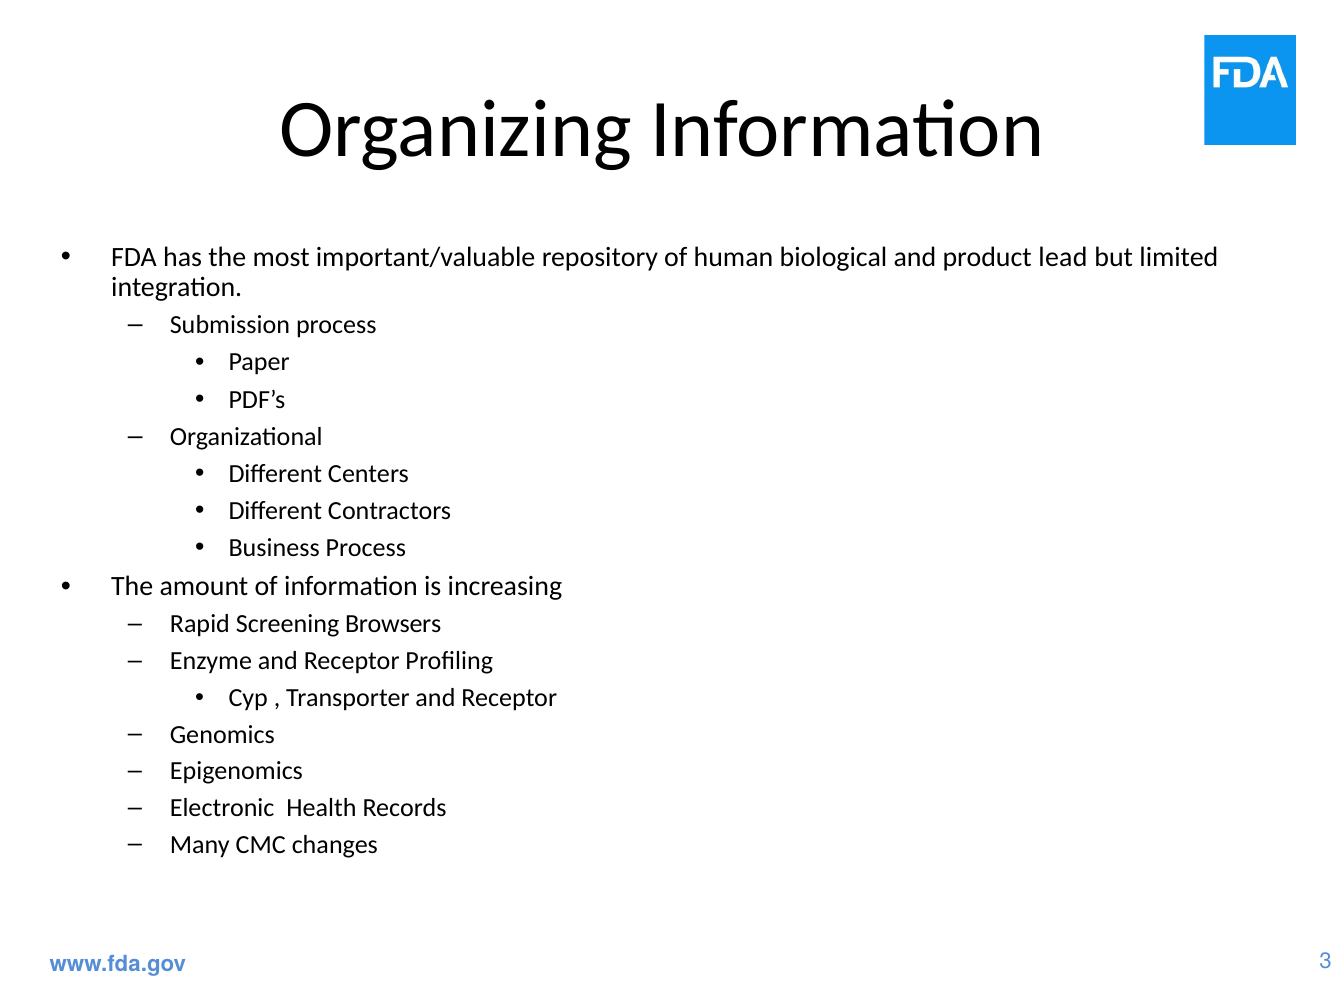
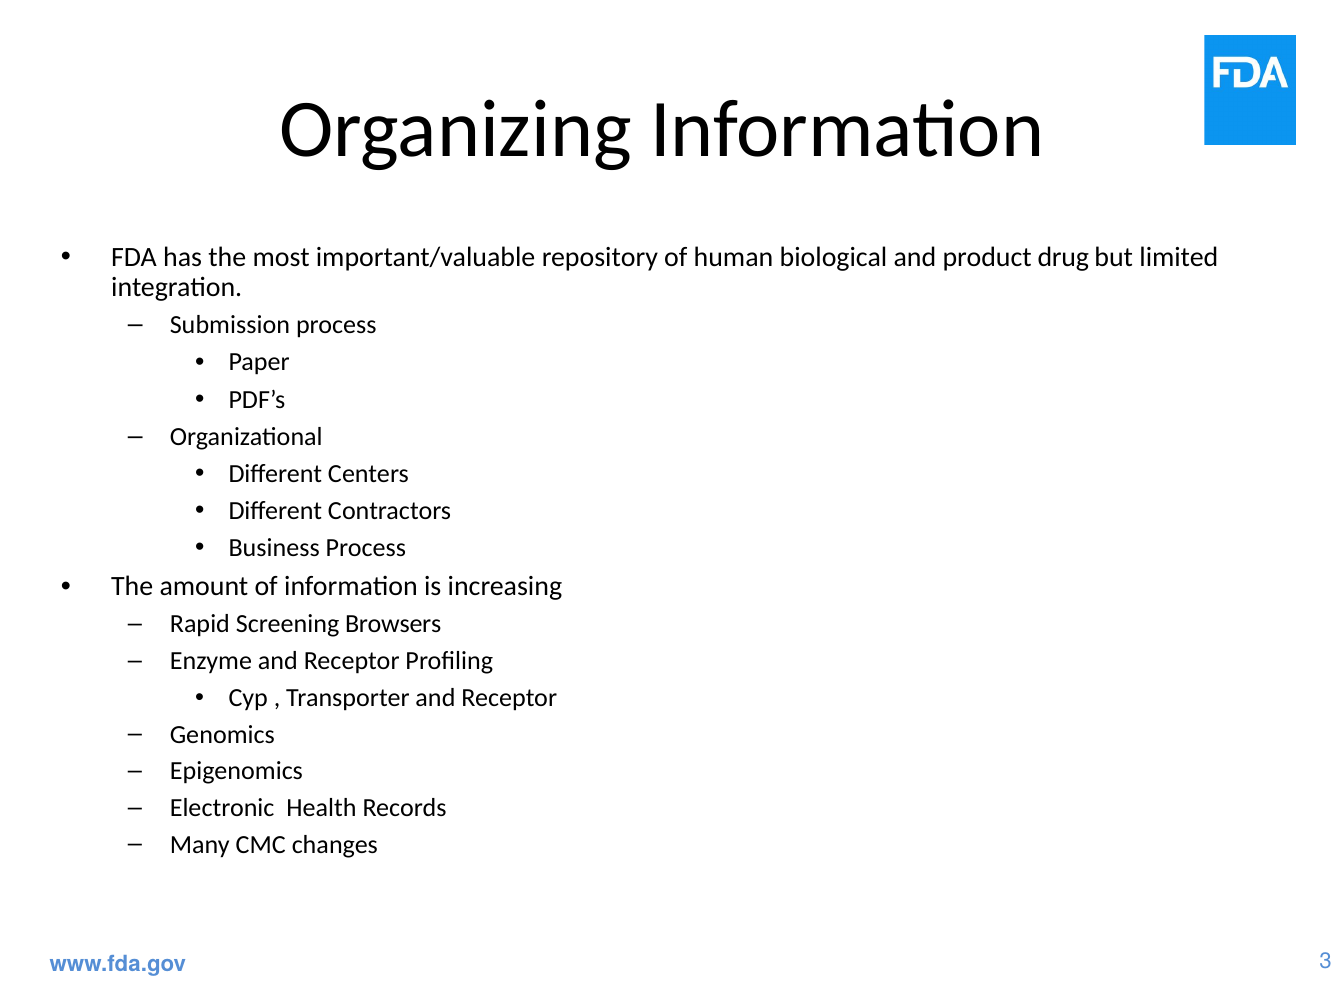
lead: lead -> drug
